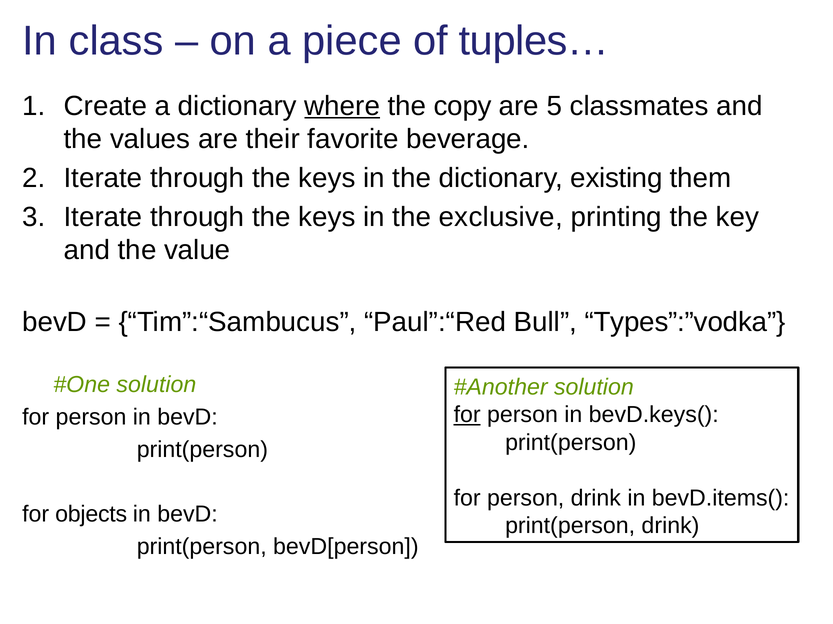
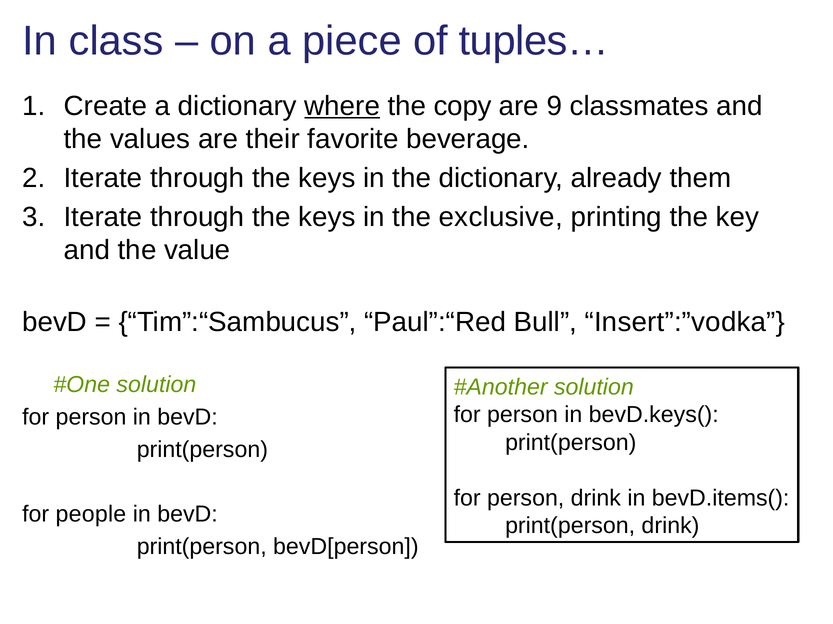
5: 5 -> 9
existing: existing -> already
Types”:”vodka: Types”:”vodka -> Insert”:”vodka
for at (467, 415) underline: present -> none
objects: objects -> people
